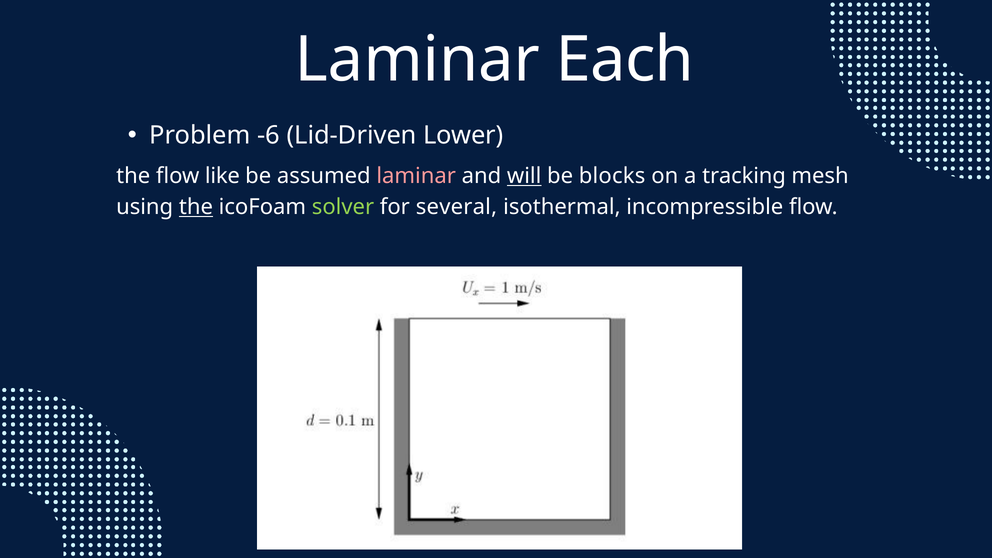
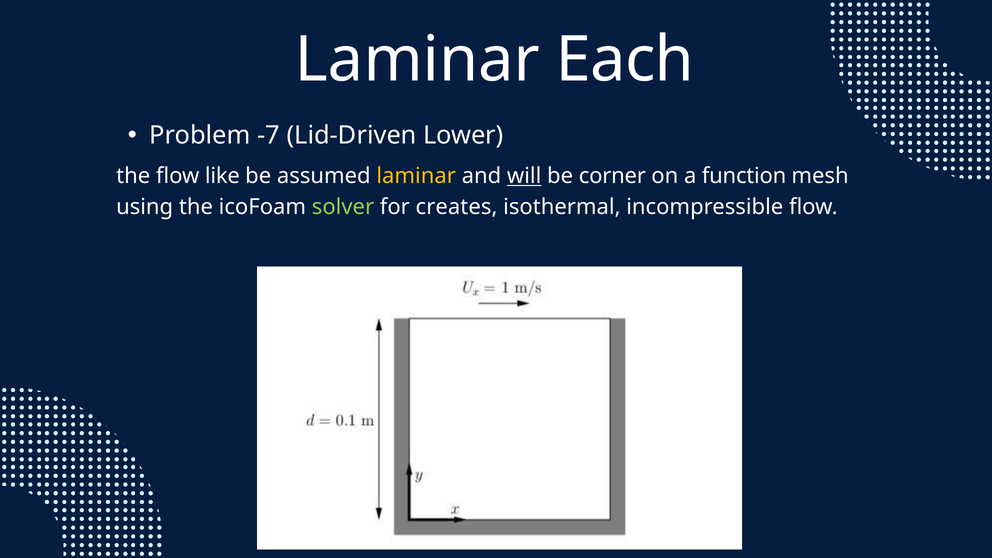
-6: -6 -> -7
laminar at (416, 176) colour: pink -> yellow
blocks: blocks -> corner
tracking: tracking -> function
the at (196, 207) underline: present -> none
several: several -> creates
